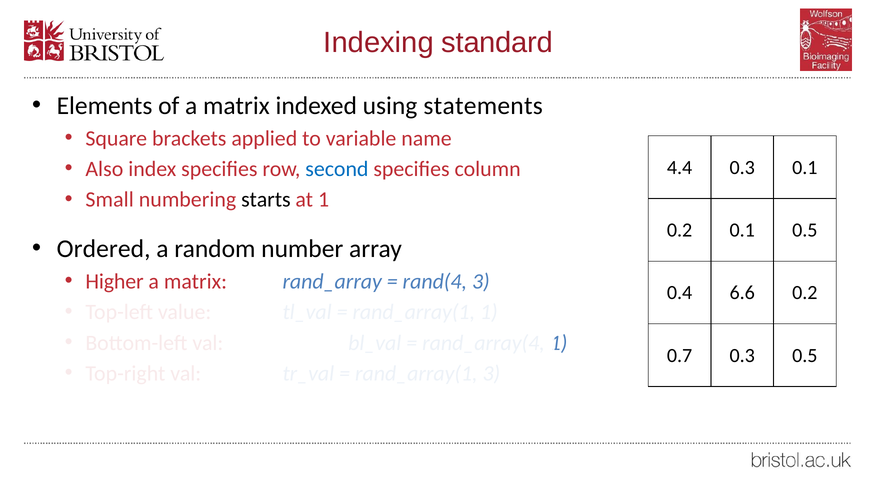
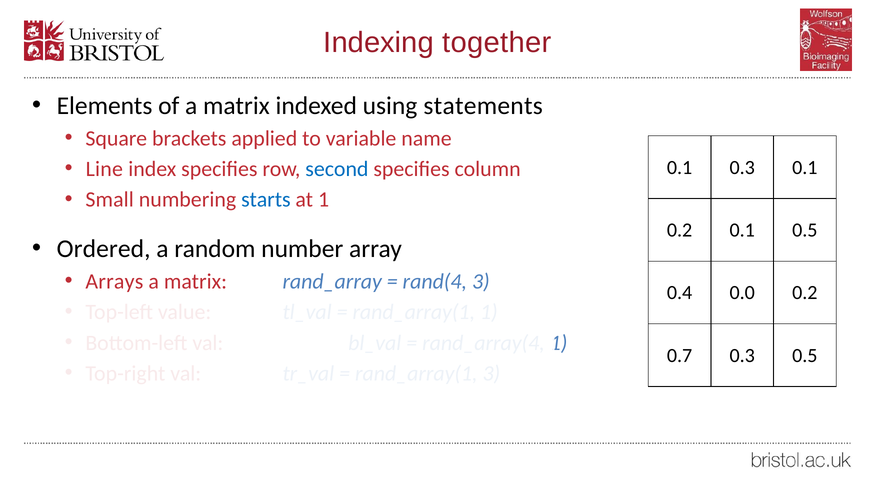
standard: standard -> together
Also: Also -> Line
4.4 at (680, 167): 4.4 -> 0.1
starts colour: black -> blue
Higher: Higher -> Arrays
6.6: 6.6 -> 0.0
